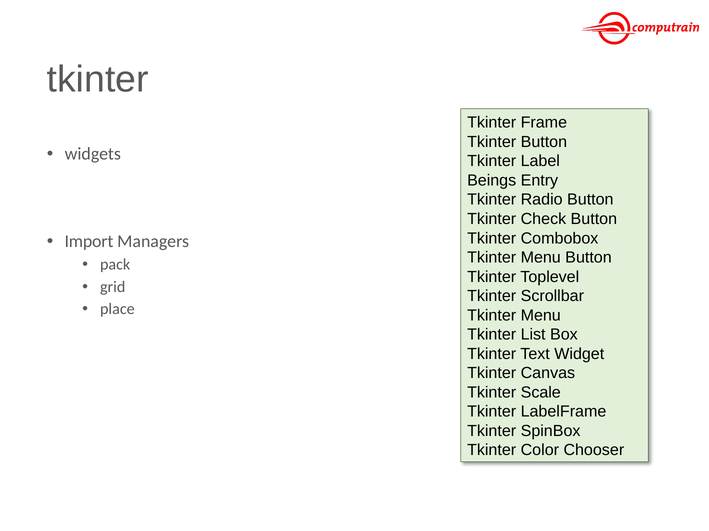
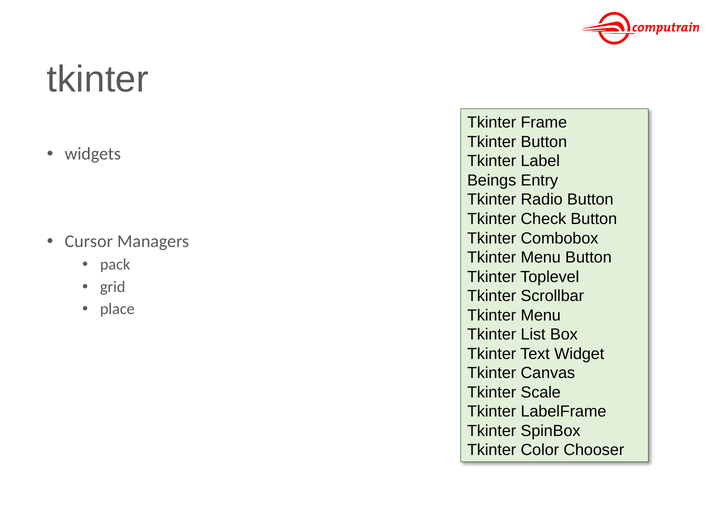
Import: Import -> Cursor
